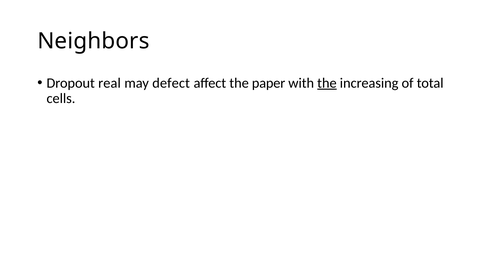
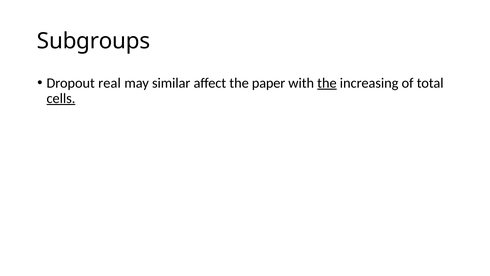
Neighbors: Neighbors -> Subgroups
defect: defect -> similar
cells underline: none -> present
